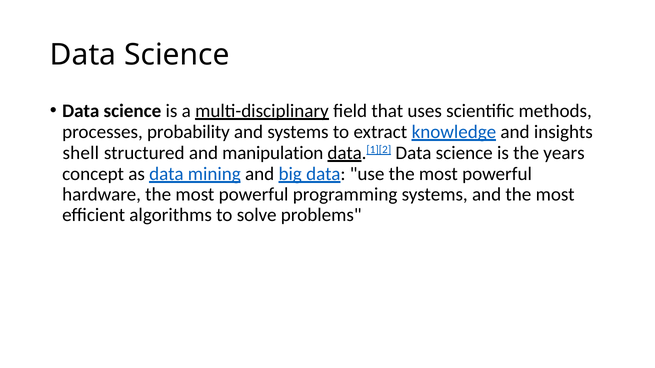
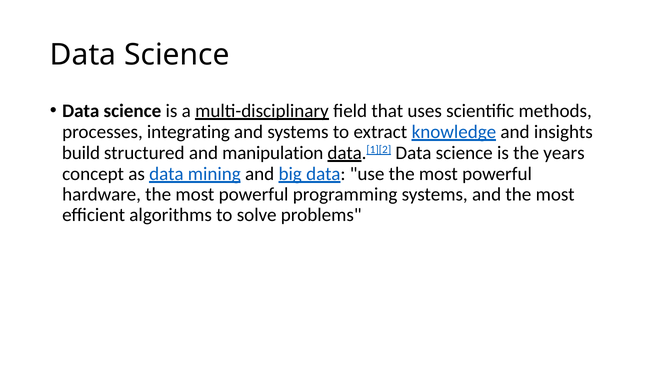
probability: probability -> integrating
shell: shell -> build
